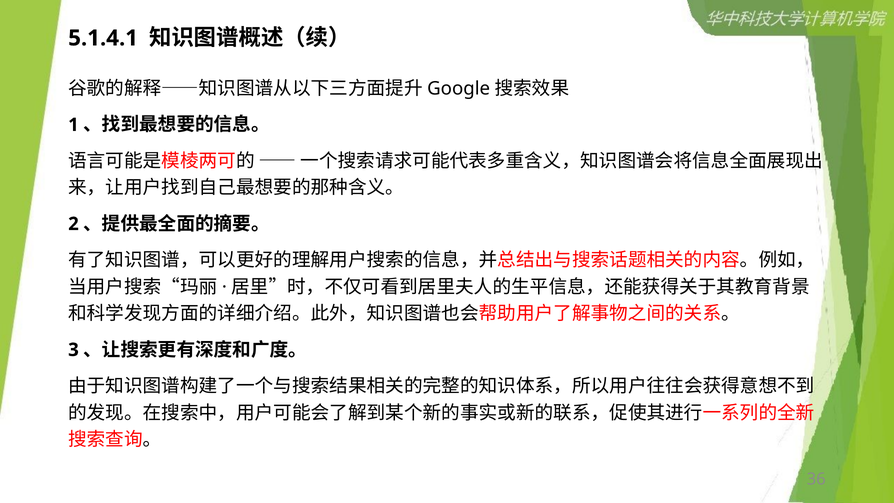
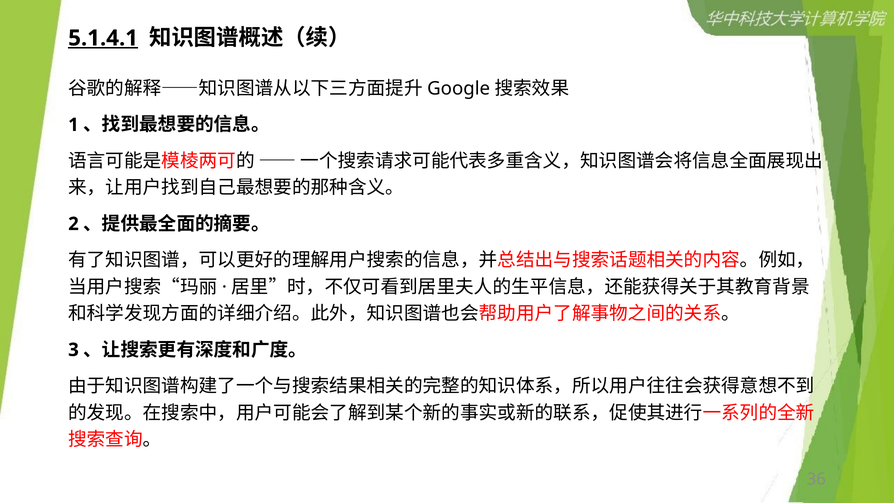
5.1.4.1 underline: none -> present
